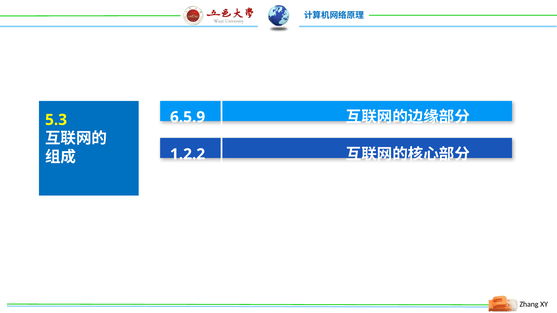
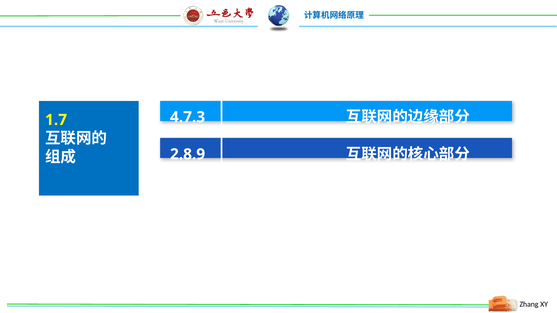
6.5.9: 6.5.9 -> 4.7.3
5.3: 5.3 -> 1.7
1.2.2: 1.2.2 -> 2.8.9
